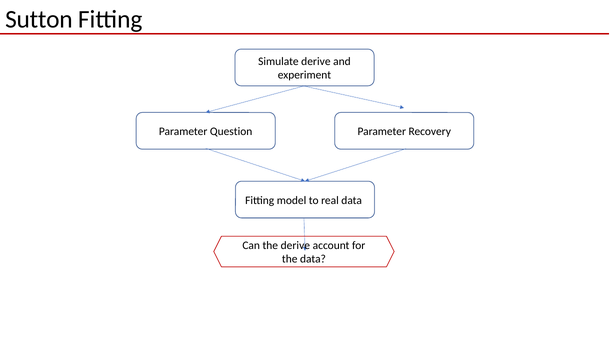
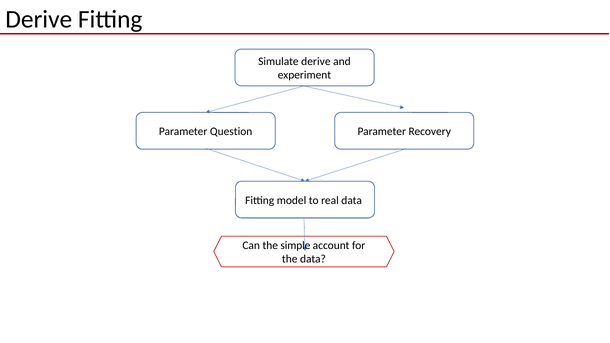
Sutton at (39, 19): Sutton -> Derive
the derive: derive -> simple
